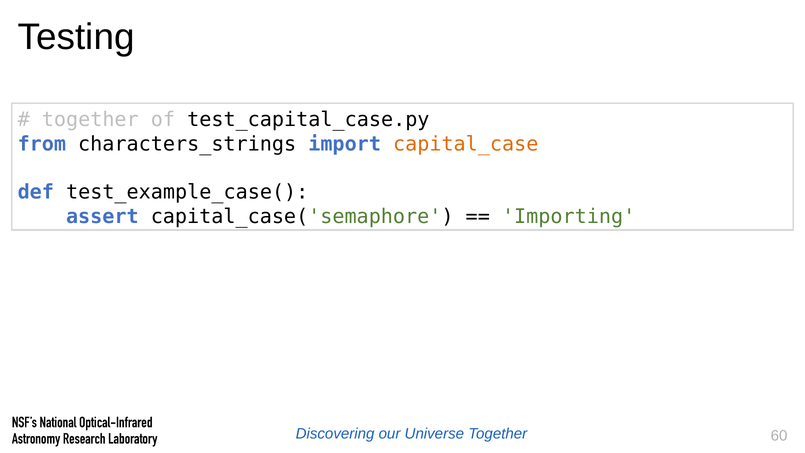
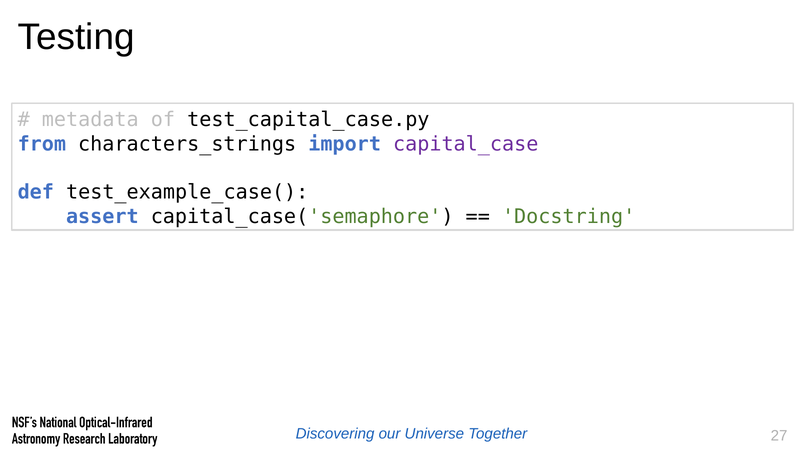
together at (90, 120): together -> metadata
capital_case colour: orange -> purple
Importing: Importing -> Docstring
60: 60 -> 27
